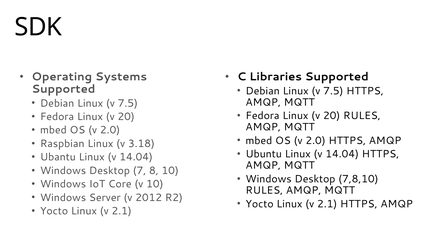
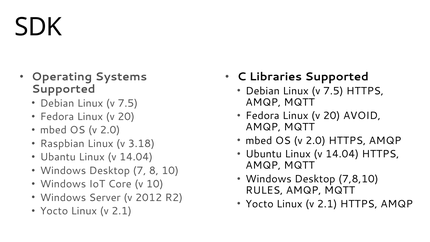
20 RULES: RULES -> AVOID
